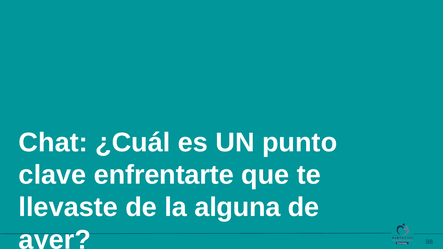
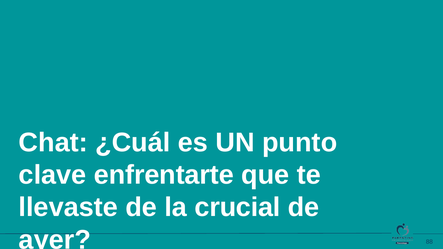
alguna: alguna -> crucial
